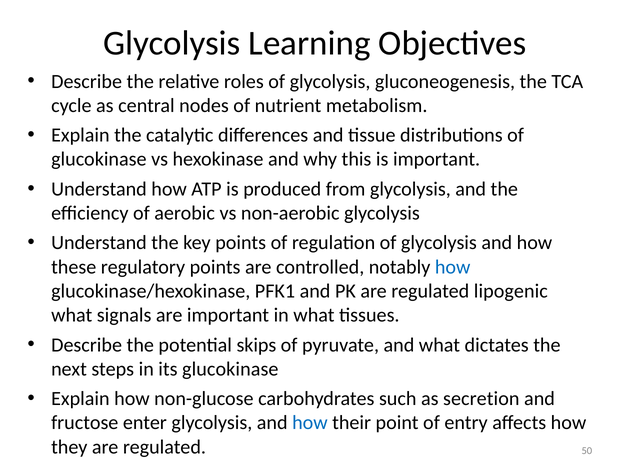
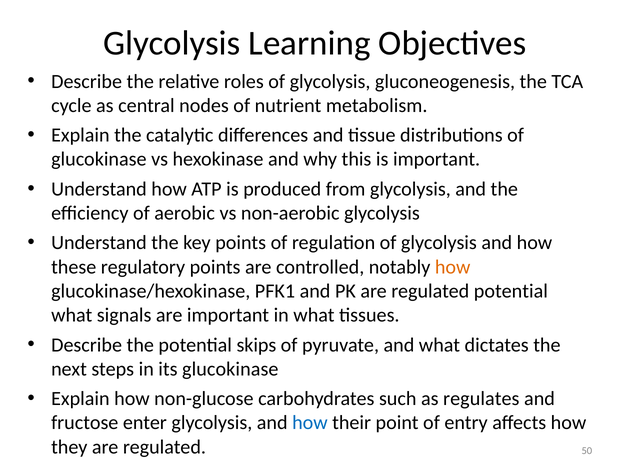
how at (453, 267) colour: blue -> orange
regulated lipogenic: lipogenic -> potential
secretion: secretion -> regulates
